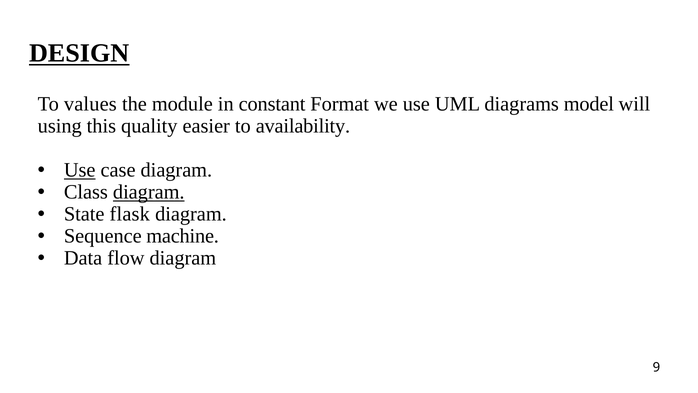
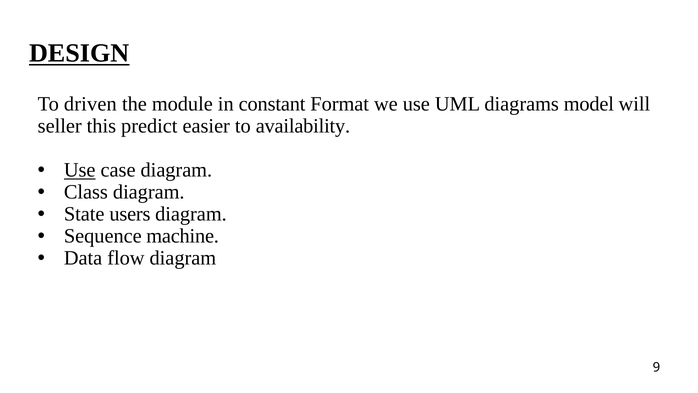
values: values -> driven
using: using -> seller
quality: quality -> predict
diagram at (149, 192) underline: present -> none
flask: flask -> users
